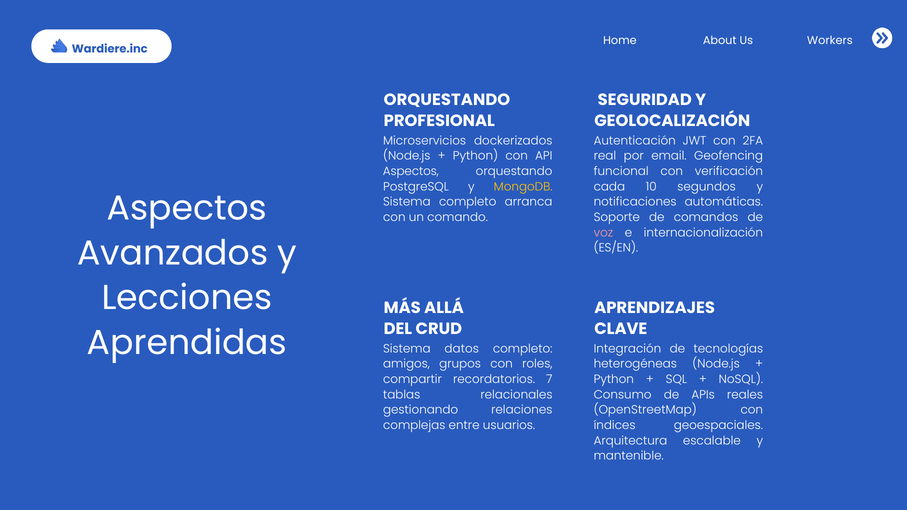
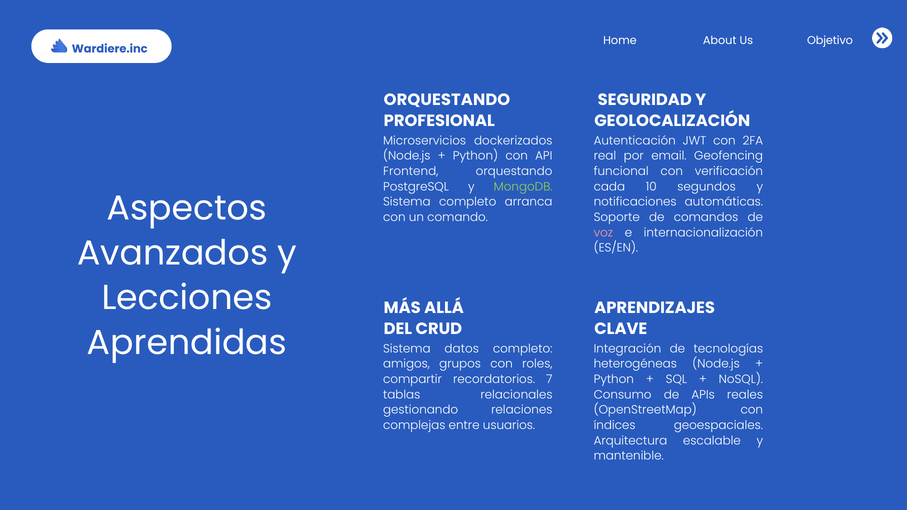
Workers: Workers -> Objetivo
Aspectos at (411, 171): Aspectos -> Frontend
MongoDB colour: yellow -> light green
